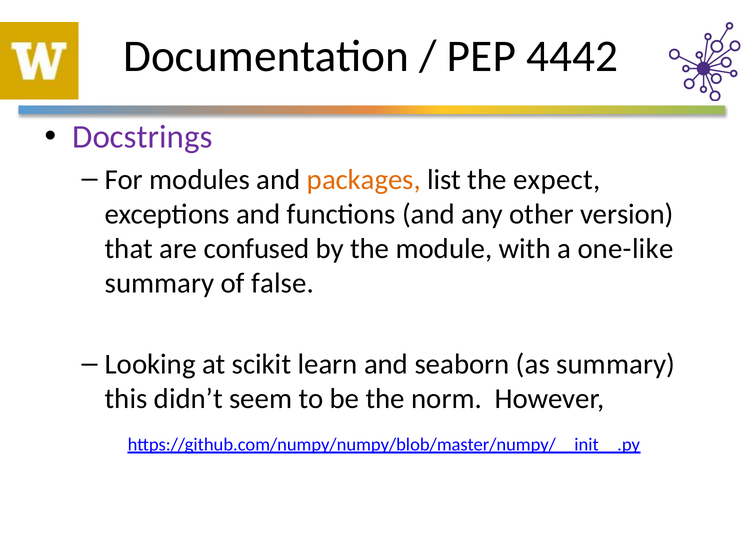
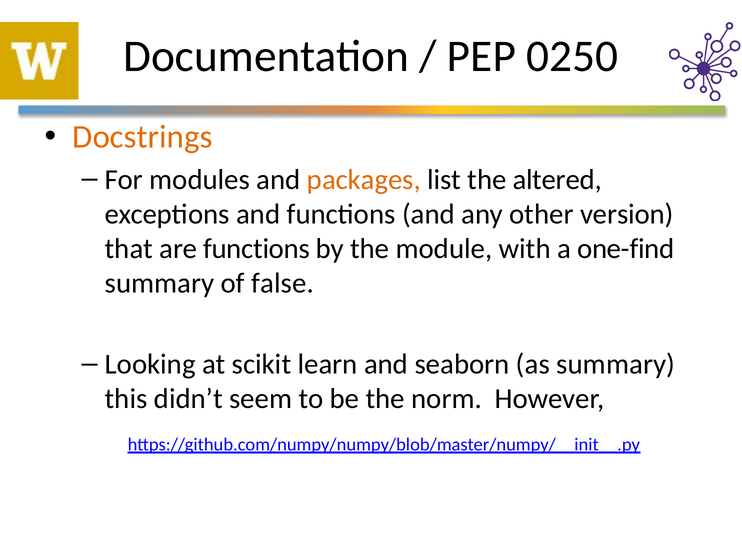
4442: 4442 -> 0250
Docstrings colour: purple -> orange
expect: expect -> altered
are confused: confused -> functions
one-like: one-like -> one-find
